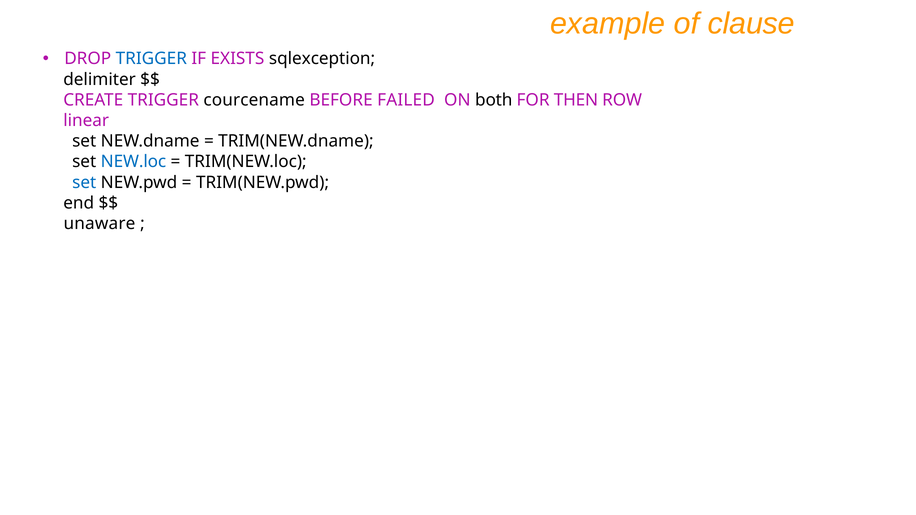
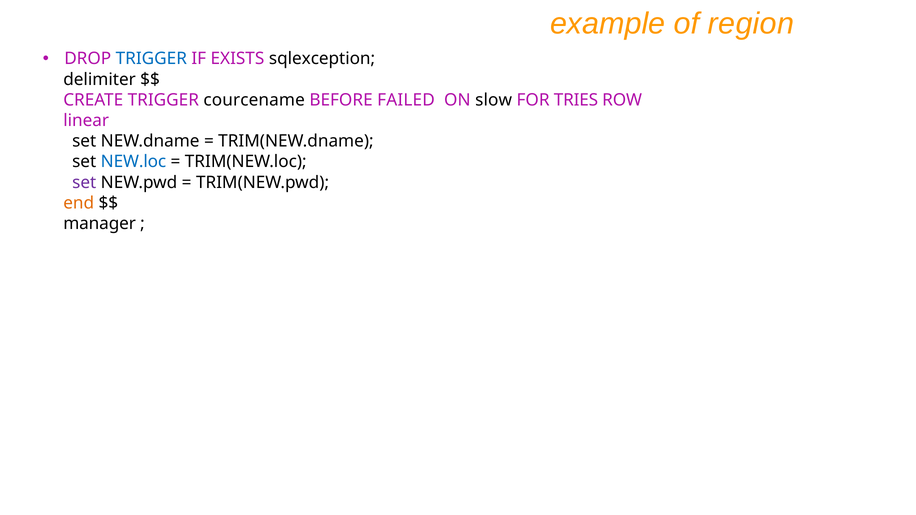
clause: clause -> region
both: both -> slow
THEN: THEN -> TRIES
set at (84, 182) colour: blue -> purple
end colour: black -> orange
unaware: unaware -> manager
